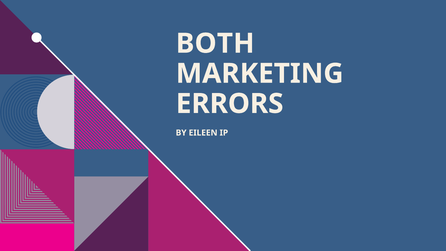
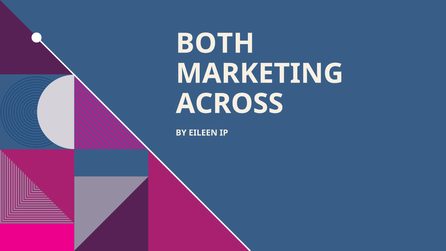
ERRORS: ERRORS -> ACROSS
